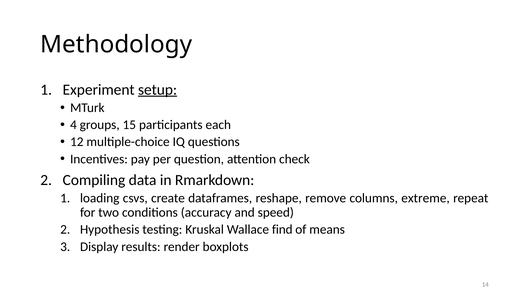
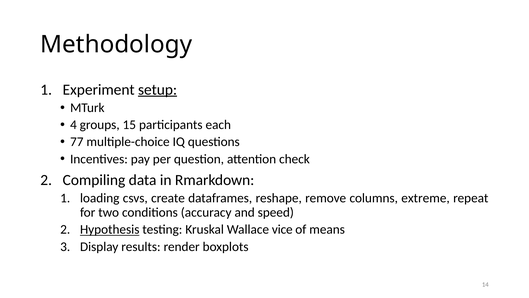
12: 12 -> 77
Hypothesis underline: none -> present
find: find -> vice
